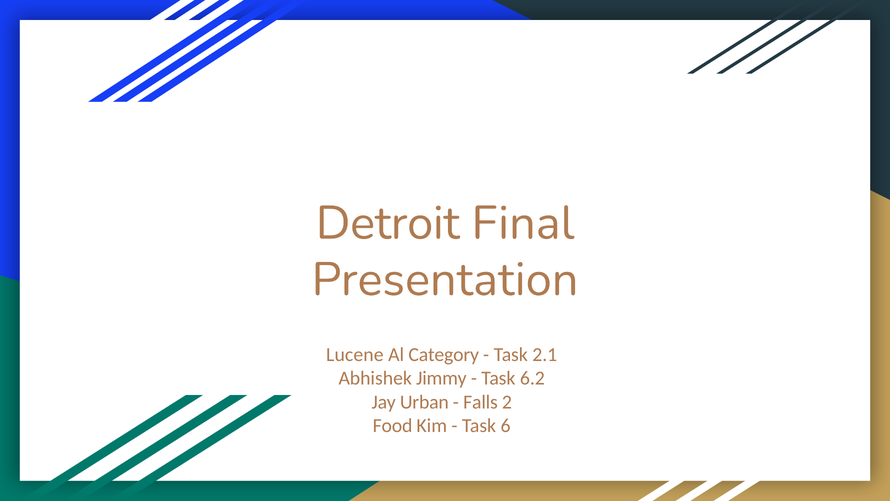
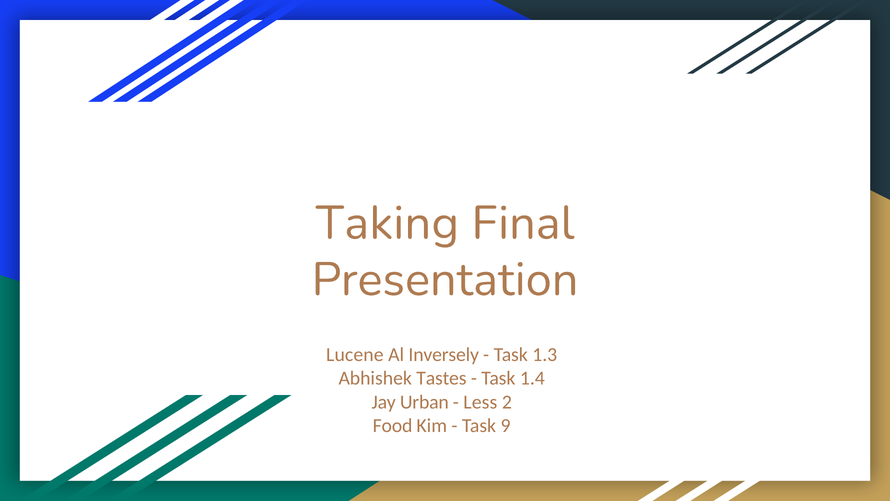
Detroit: Detroit -> Taking
Category: Category -> Inversely
2.1: 2.1 -> 1.3
Jimmy: Jimmy -> Tastes
6.2: 6.2 -> 1.4
Falls: Falls -> Less
6: 6 -> 9
